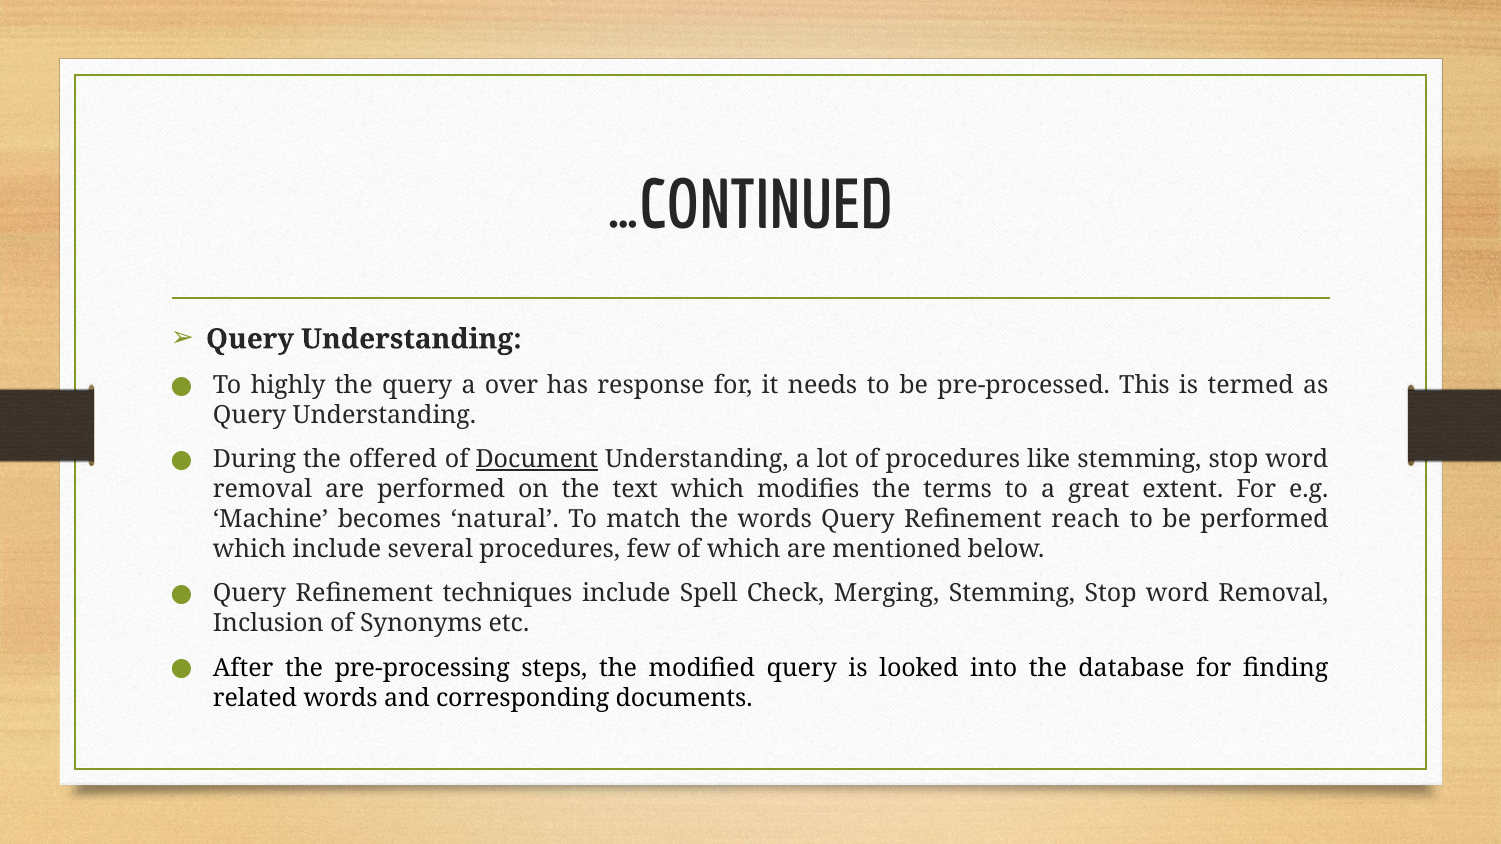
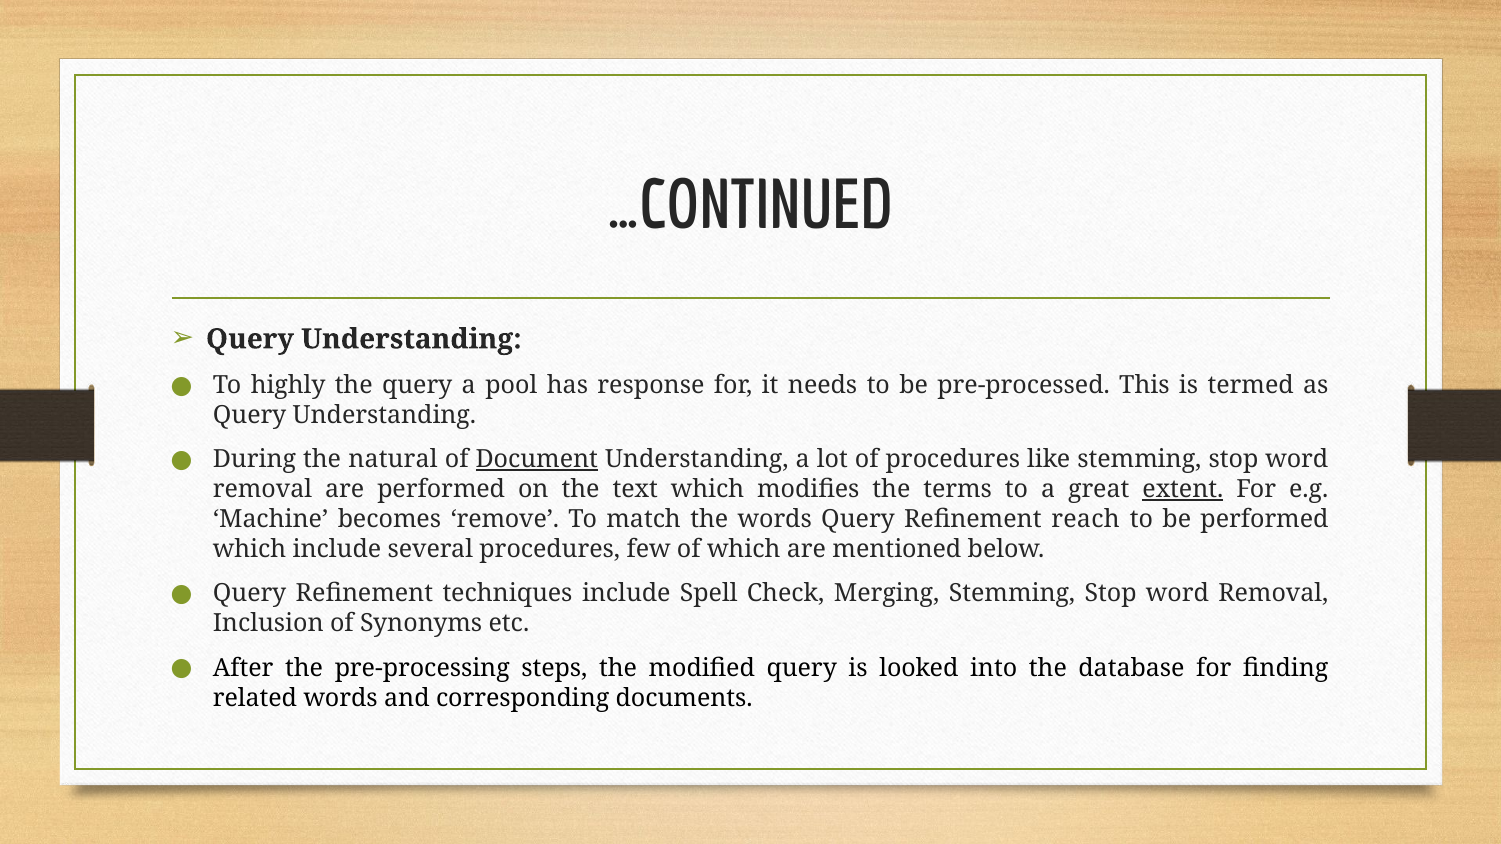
over: over -> pool
offered: offered -> natural
extent underline: none -> present
natural: natural -> remove
